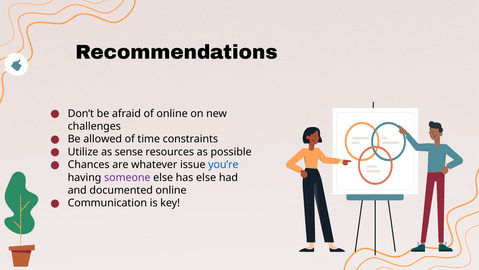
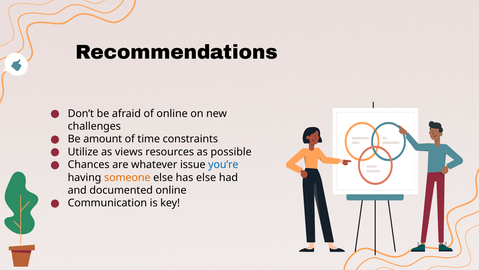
allowed: allowed -> amount
sense: sense -> views
someone colour: purple -> orange
